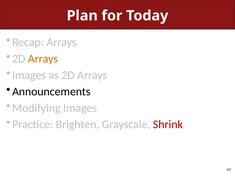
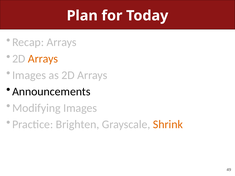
Shrink colour: red -> orange
